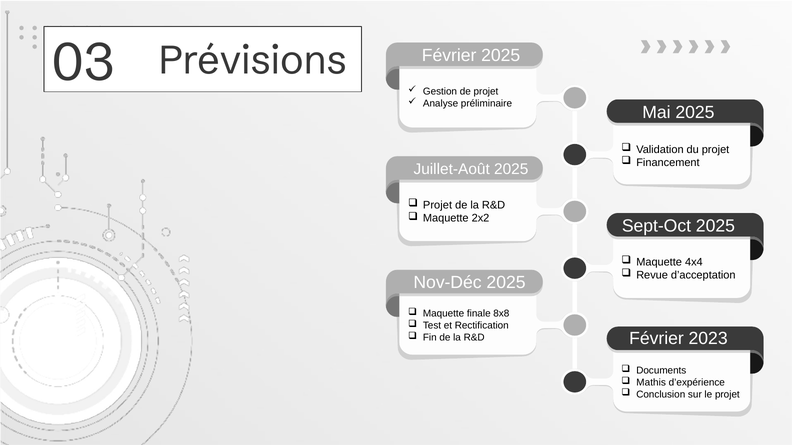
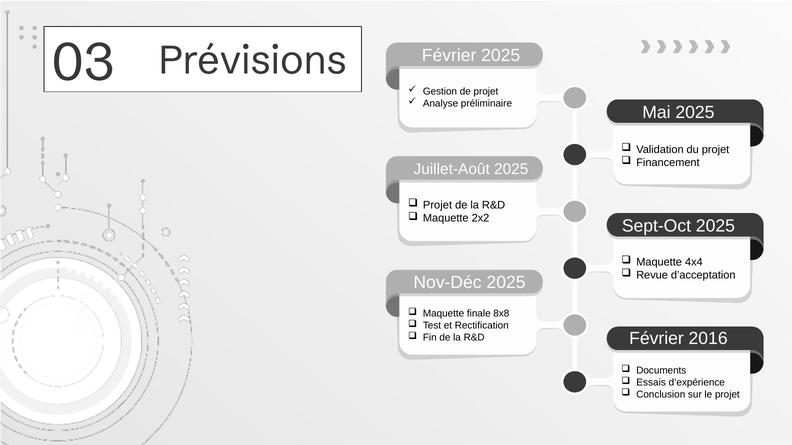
2023: 2023 -> 2016
Mathis: Mathis -> Essais
